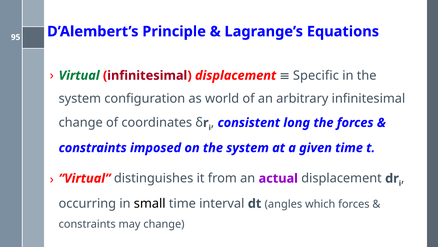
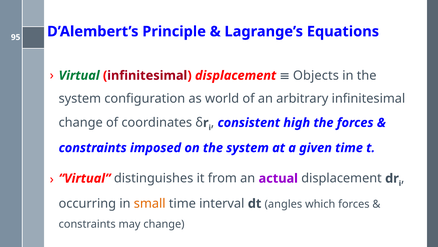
Specific: Specific -> Objects
long: long -> high
small colour: black -> orange
